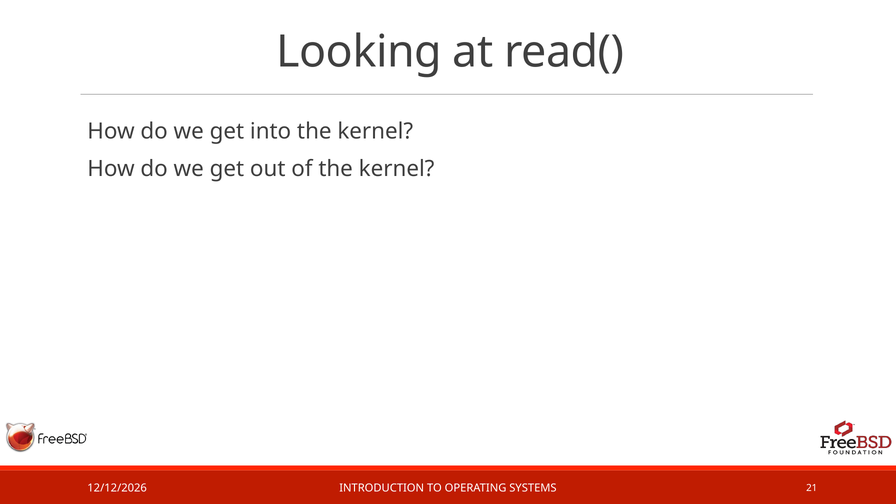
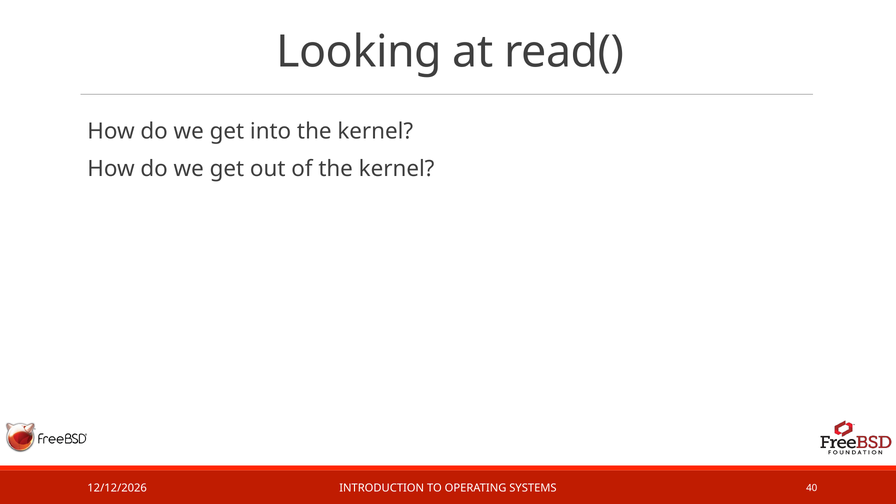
21: 21 -> 40
